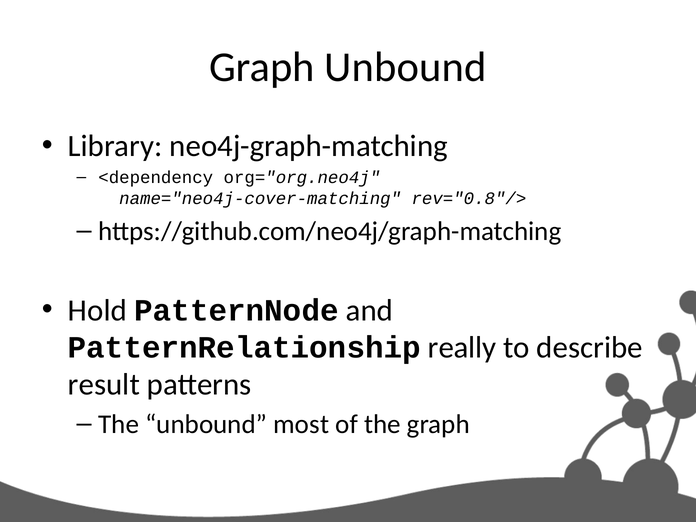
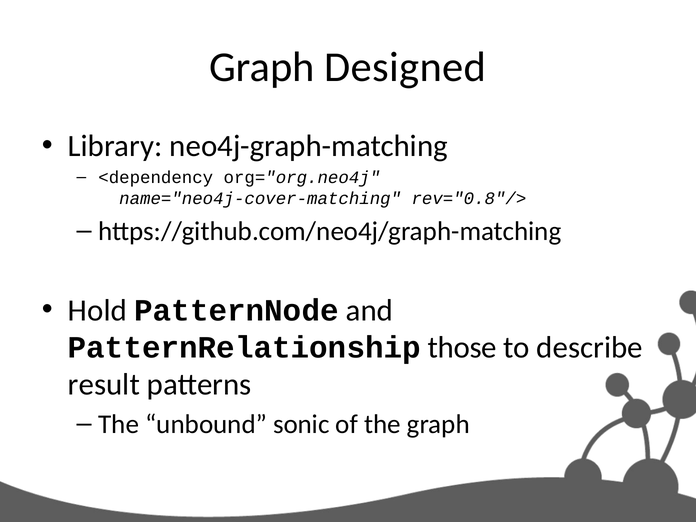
Graph Unbound: Unbound -> Designed
really: really -> those
most: most -> sonic
